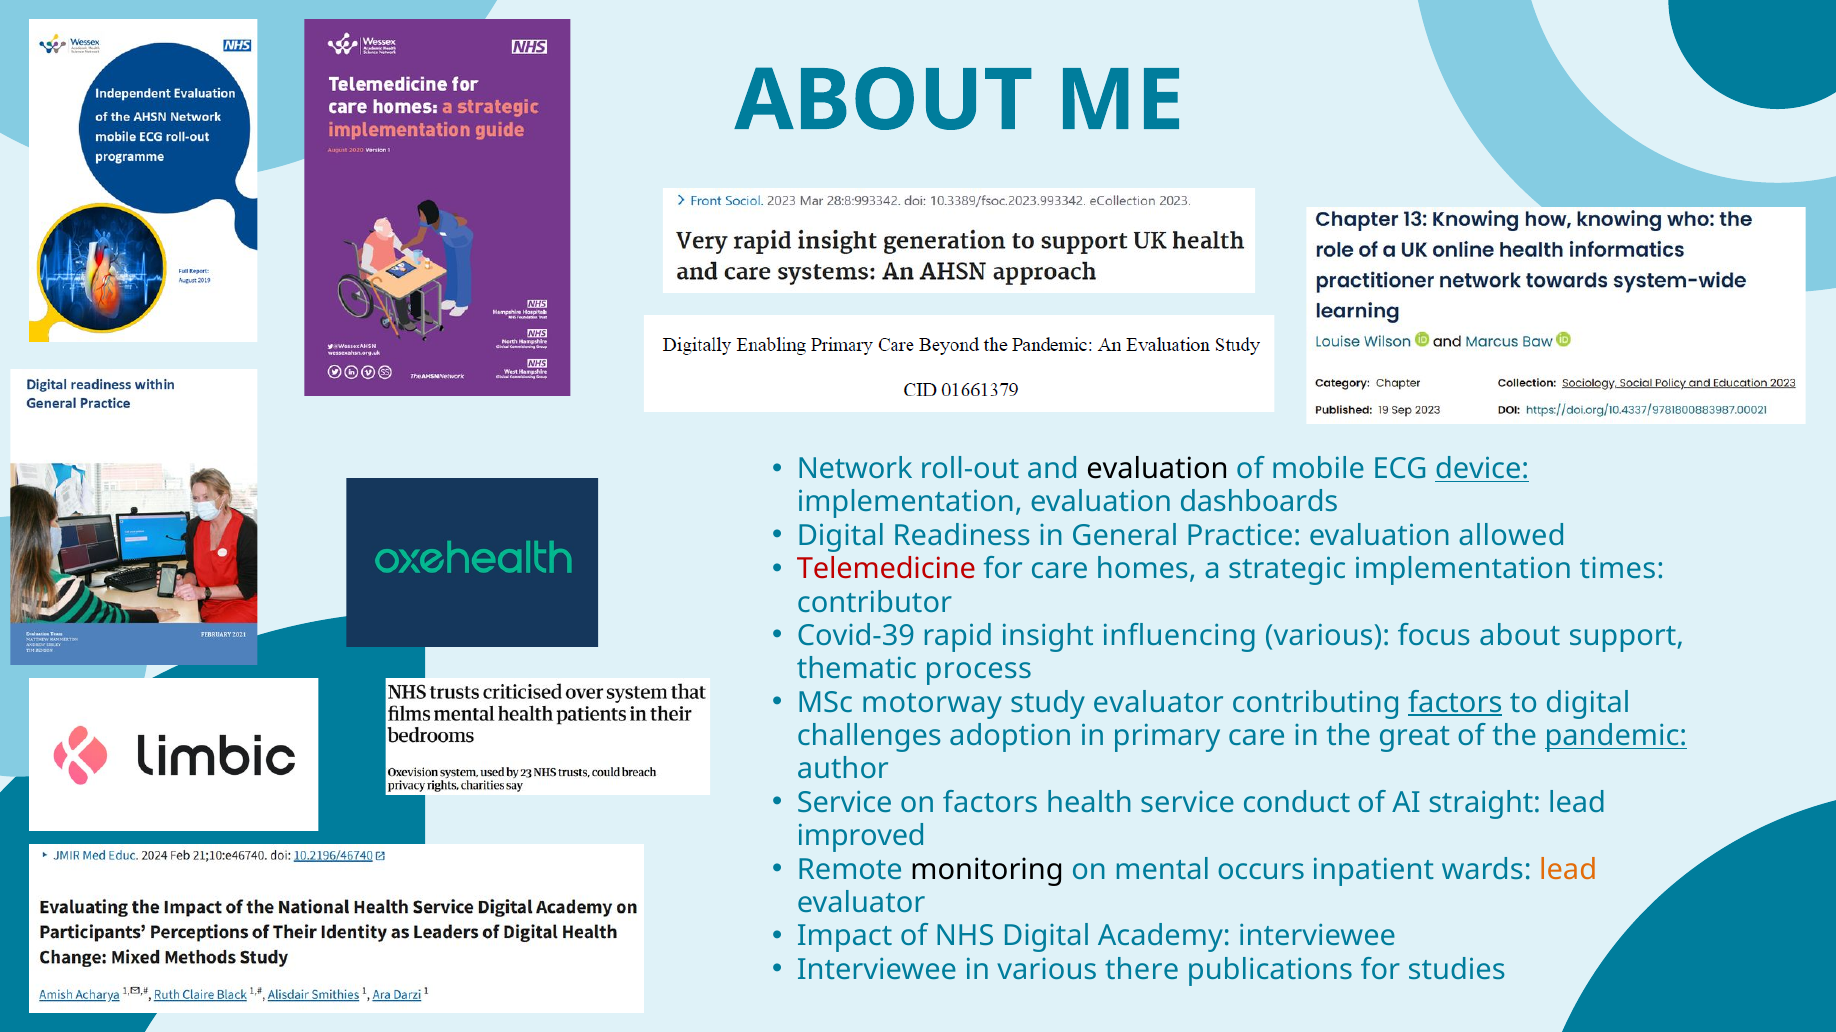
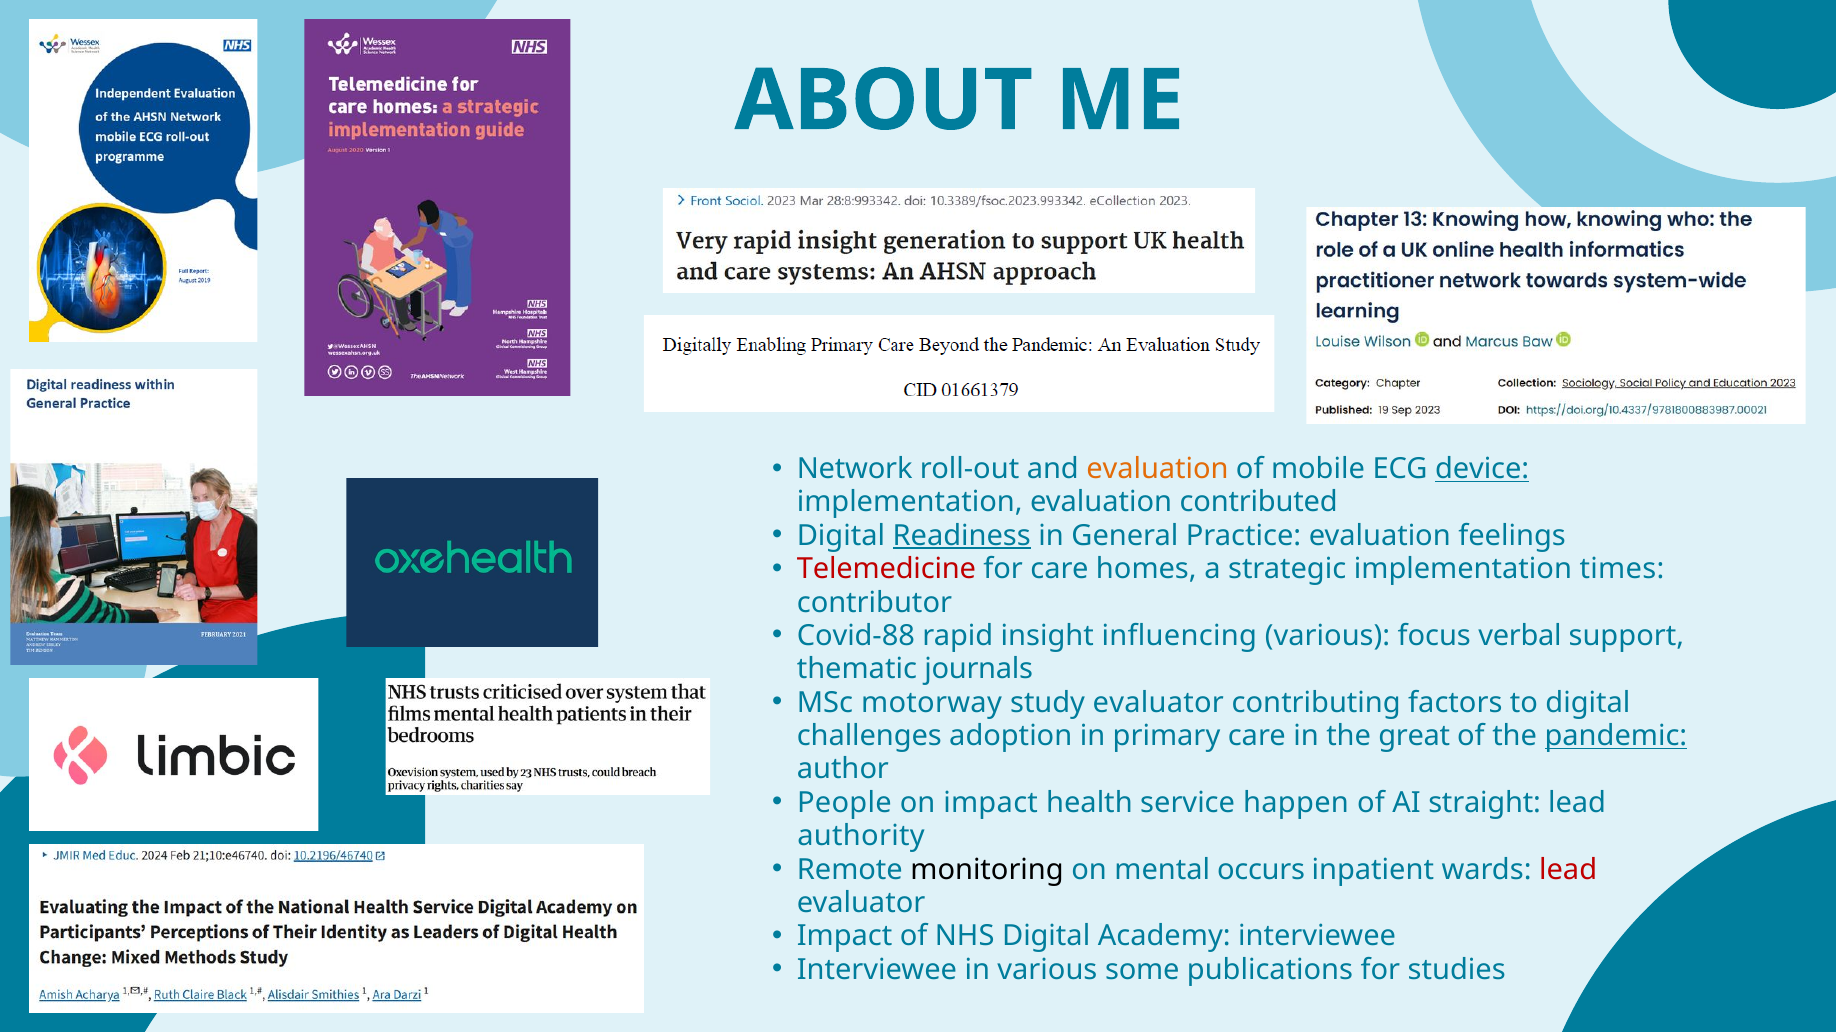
evaluation at (1157, 469) colour: black -> orange
dashboards: dashboards -> contributed
Readiness underline: none -> present
allowed: allowed -> feelings
Covid-39: Covid-39 -> Covid-88
focus about: about -> verbal
process: process -> journals
factors at (1455, 703) underline: present -> none
Service at (845, 803): Service -> People
on factors: factors -> impact
conduct: conduct -> happen
improved: improved -> authority
lead at (1568, 870) colour: orange -> red
there: there -> some
